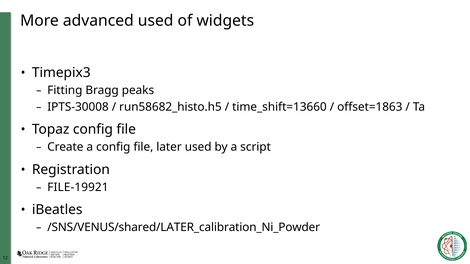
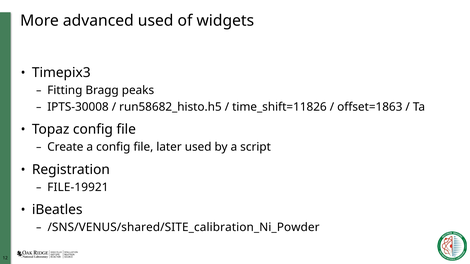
time_shift=13660: time_shift=13660 -> time_shift=11826
/SNS/VENUS/shared/LATER_calibration_Ni_Powder: /SNS/VENUS/shared/LATER_calibration_Ni_Powder -> /SNS/VENUS/shared/SITE_calibration_Ni_Powder
